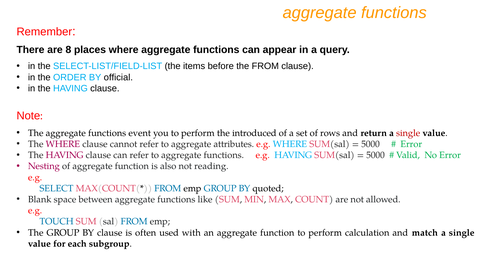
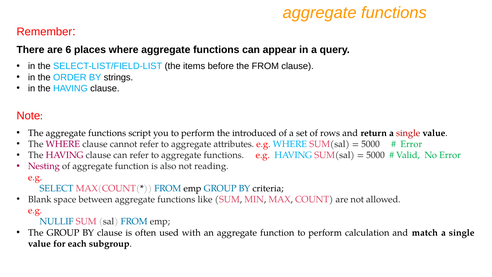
8: 8 -> 6
official: official -> strings
event: event -> script
quoted: quoted -> criteria
TOUCH: TOUCH -> NULLIF
